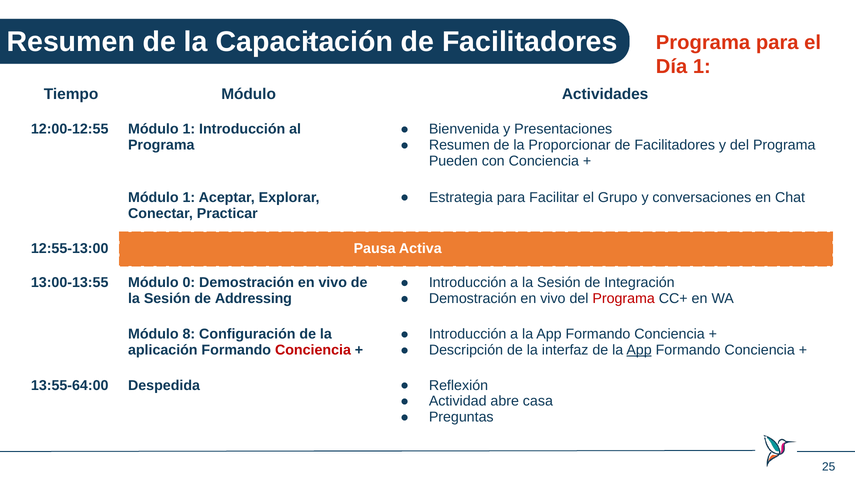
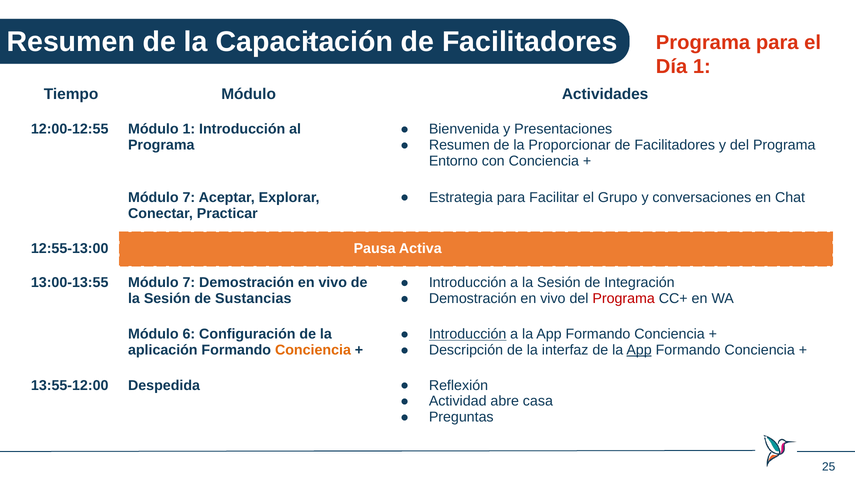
Pueden: Pueden -> Entorno
1 at (189, 197): 1 -> 7
13:00-13:55 Módulo 0: 0 -> 7
Addressing: Addressing -> Sustancias
Introducción at (468, 334) underline: none -> present
8: 8 -> 6
Conciencia at (313, 350) colour: red -> orange
13:55-64:00: 13:55-64:00 -> 13:55-12:00
